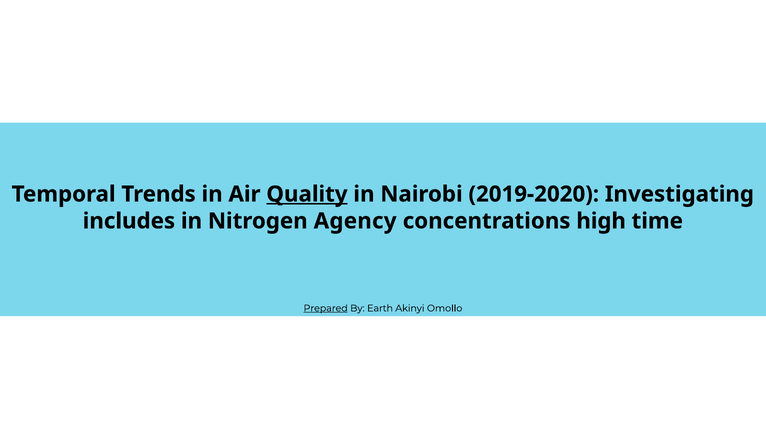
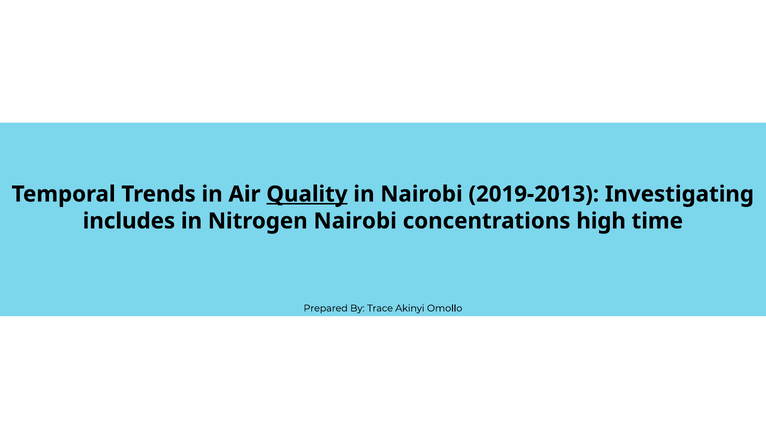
2019-2020: 2019-2020 -> 2019-2013
Nitrogen Agency: Agency -> Nairobi
Prepared underline: present -> none
Earth: Earth -> Trace
